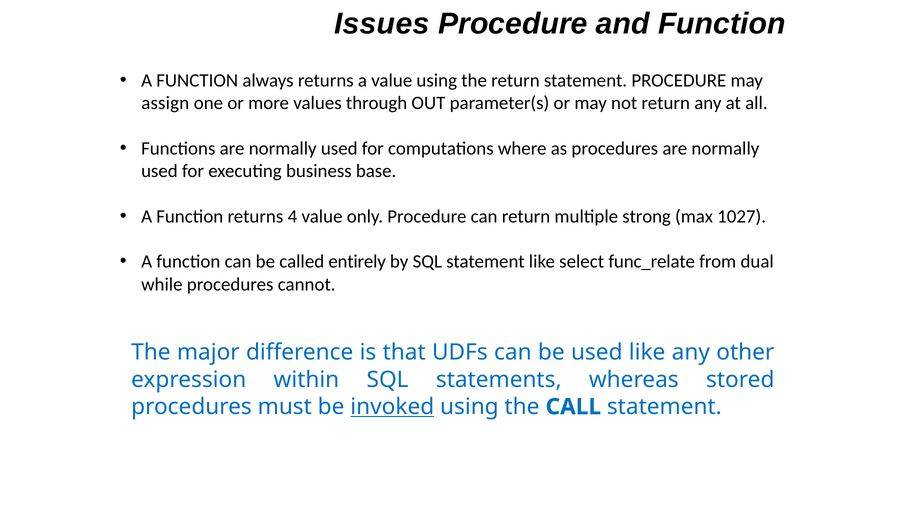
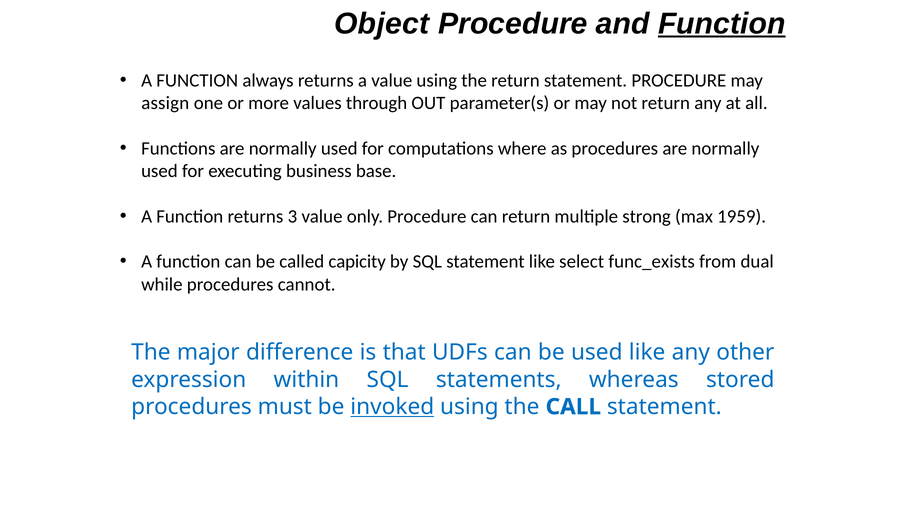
Issues: Issues -> Object
Function at (722, 24) underline: none -> present
4: 4 -> 3
1027: 1027 -> 1959
entirely: entirely -> capicity
func_relate: func_relate -> func_exists
